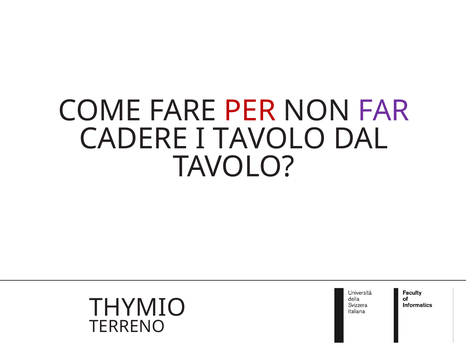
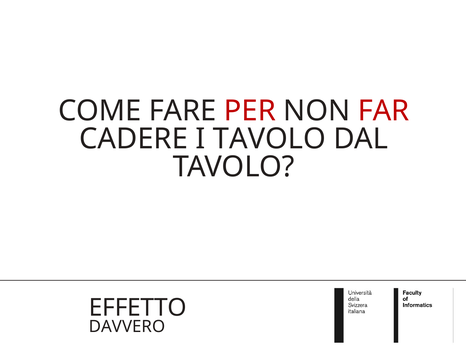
FAR colour: purple -> red
THYMIO: THYMIO -> EFFETTO
TERRENO: TERRENO -> DAVVERO
